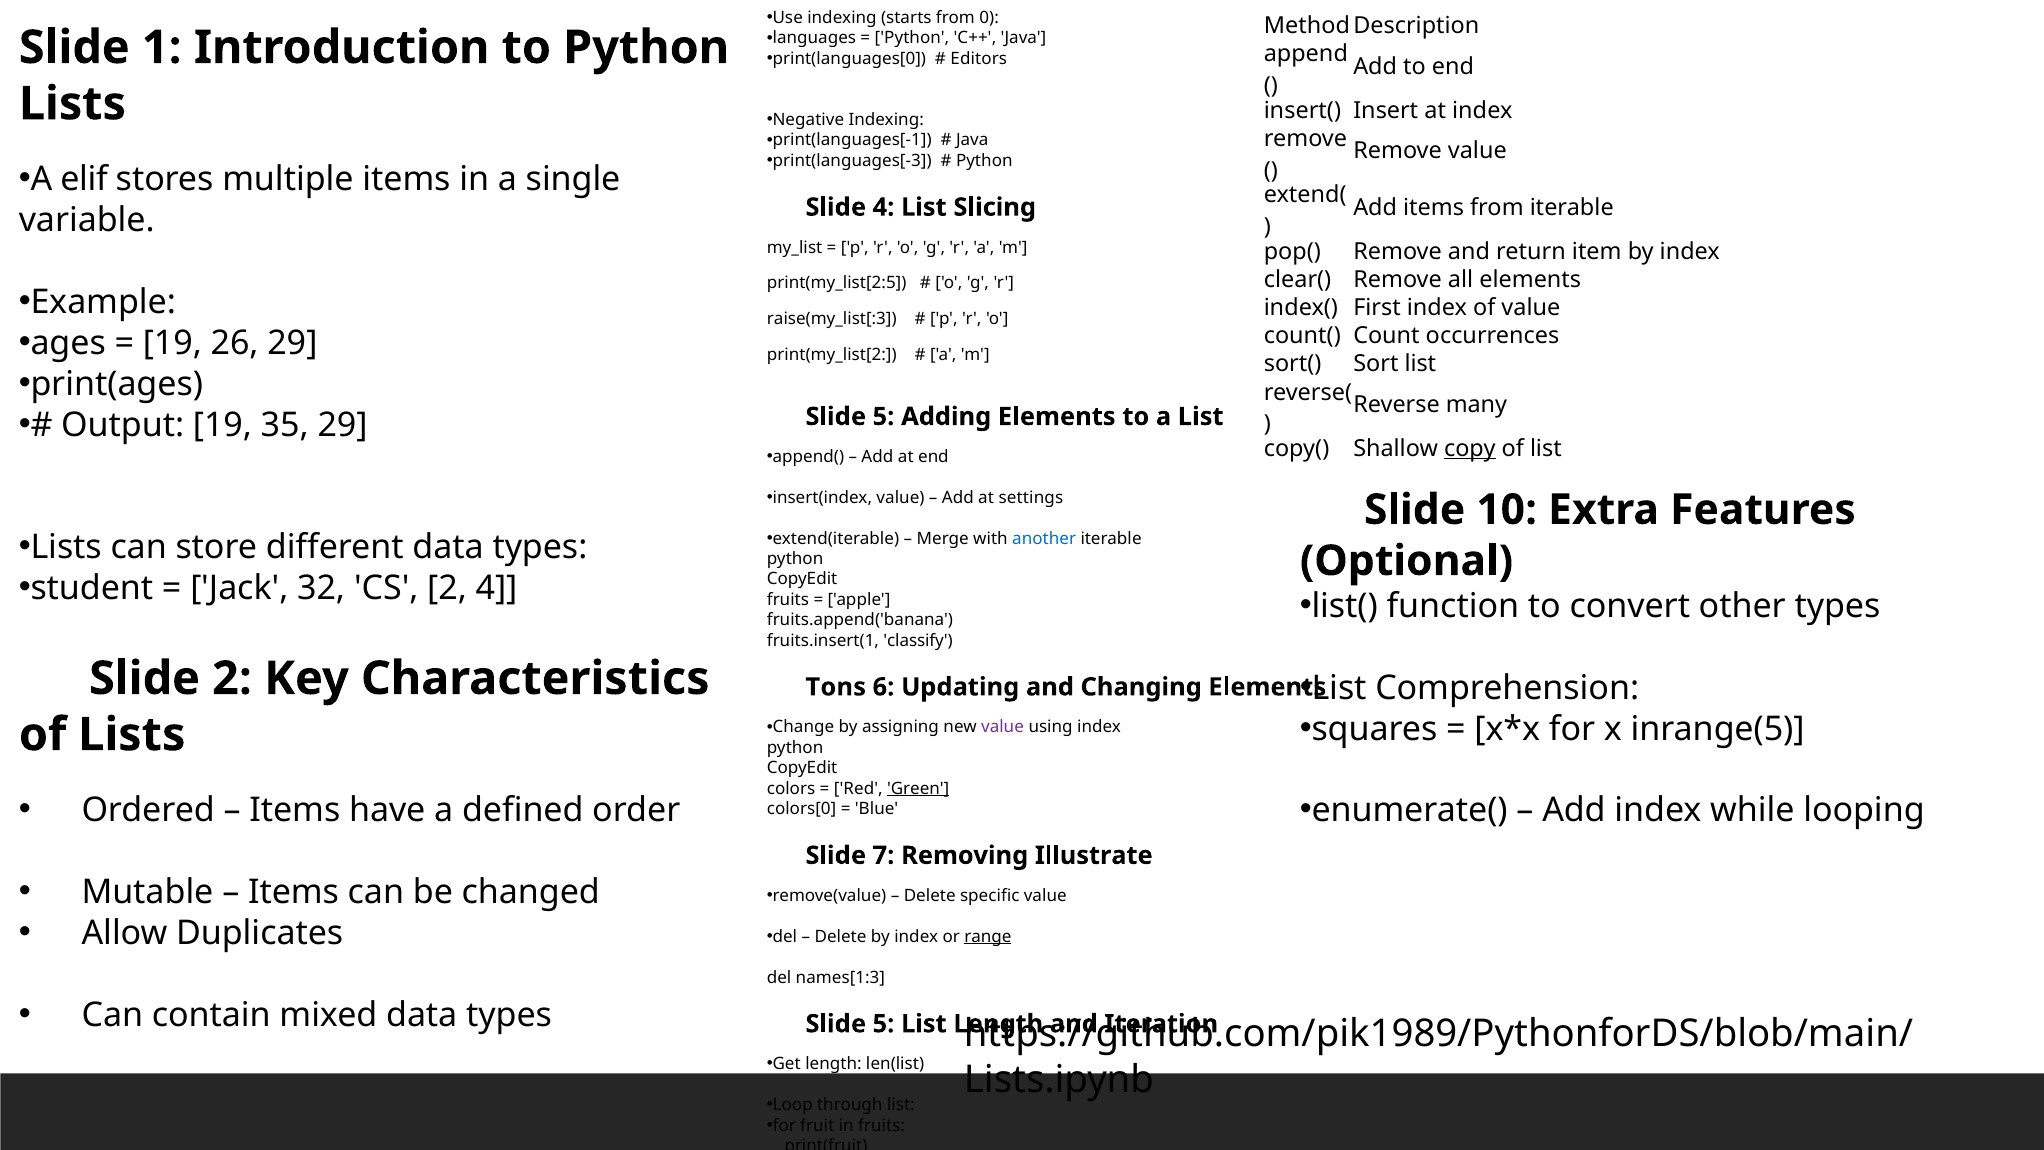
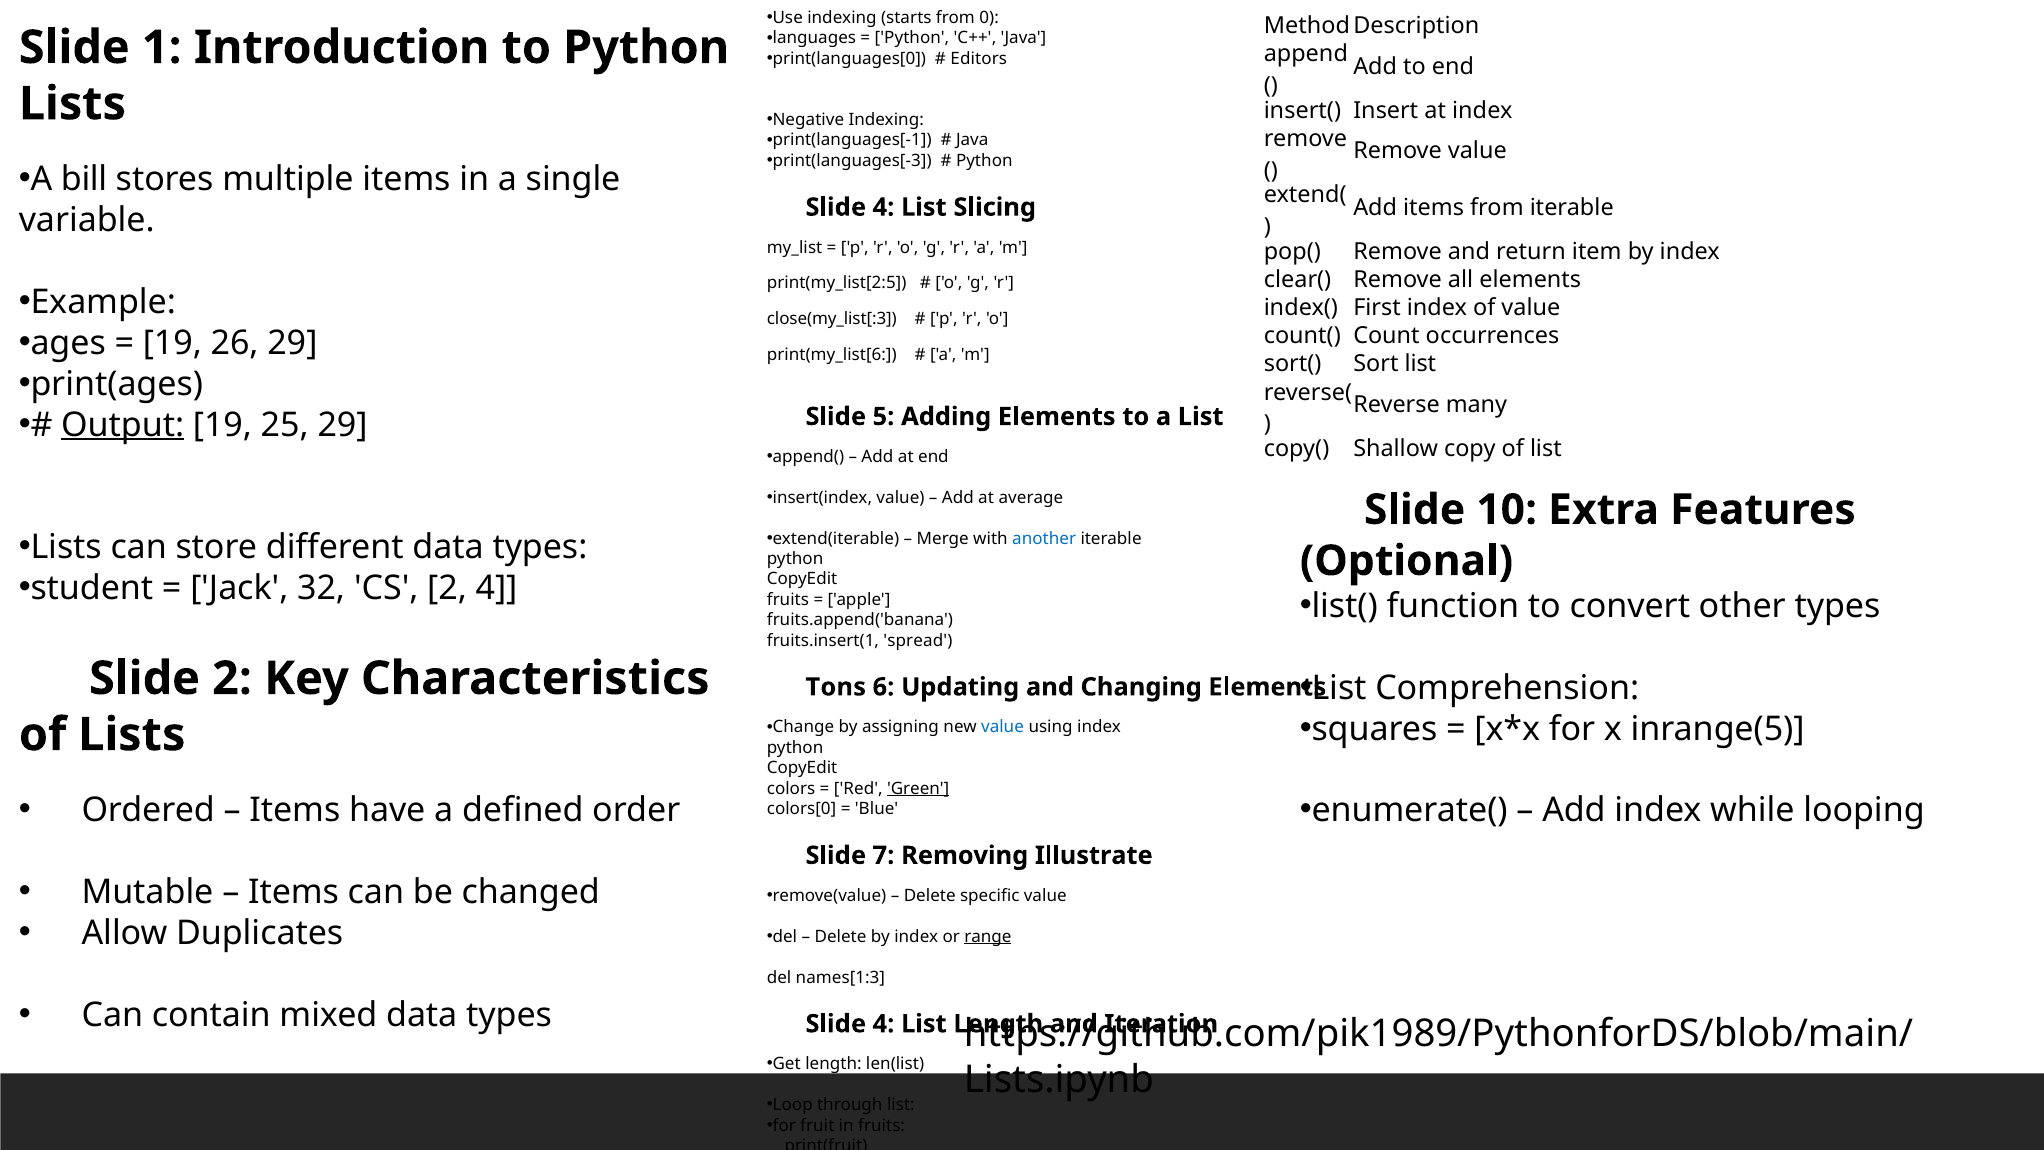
elif: elif -> bill
raise(my_list[:3: raise(my_list[:3 -> close(my_list[:3
print(my_list[2: print(my_list[2 -> print(my_list[6
Output underline: none -> present
35: 35 -> 25
copy underline: present -> none
settings: settings -> average
classify: classify -> spread
value at (1003, 727) colour: purple -> blue
5 at (883, 1024): 5 -> 4
